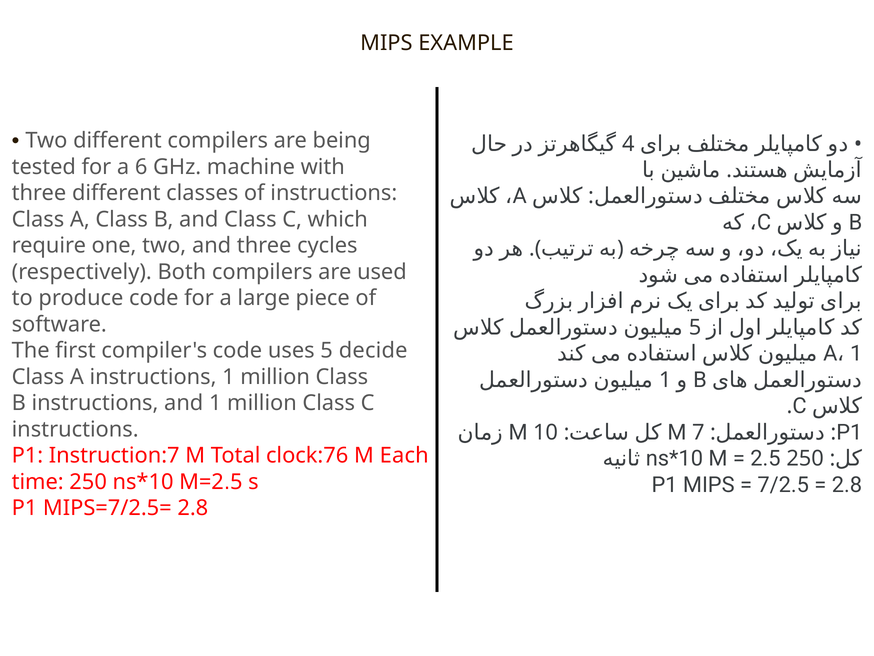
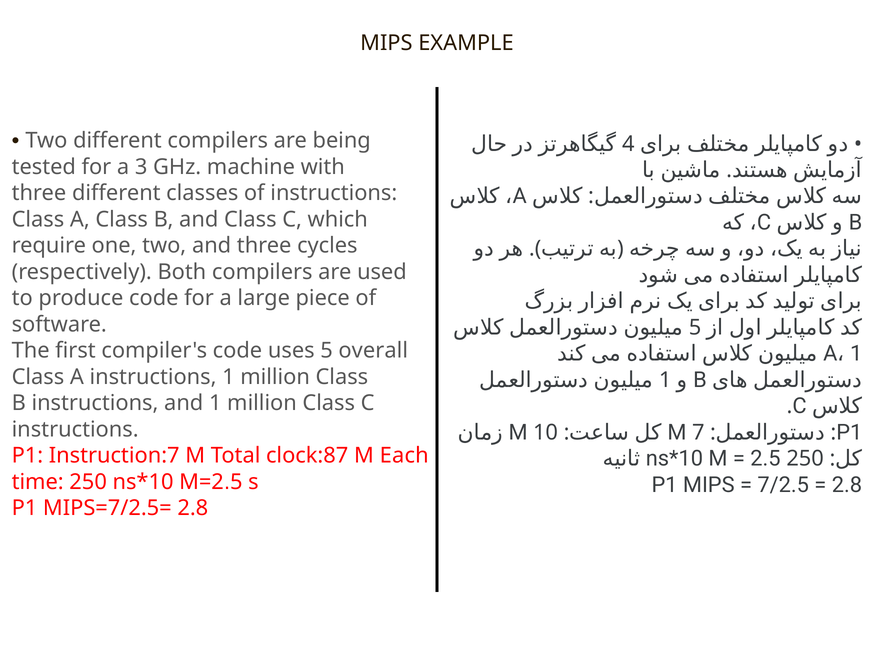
6: 6 -> 3
decide: decide -> overall
clock:76: clock:76 -> clock:87
